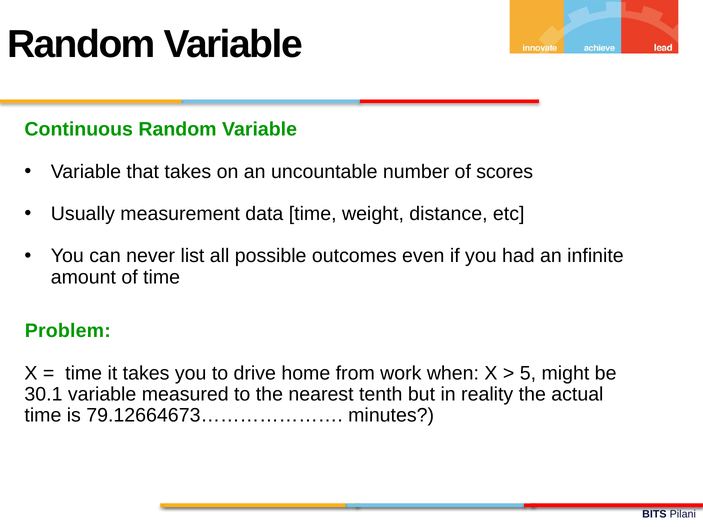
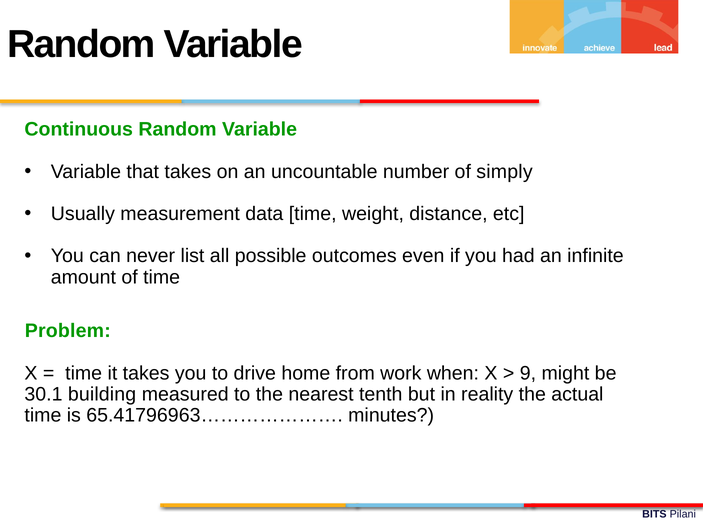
scores: scores -> simply
5: 5 -> 9
30.1 variable: variable -> building
79.12664673…………………: 79.12664673………………… -> 65.41796963…………………
